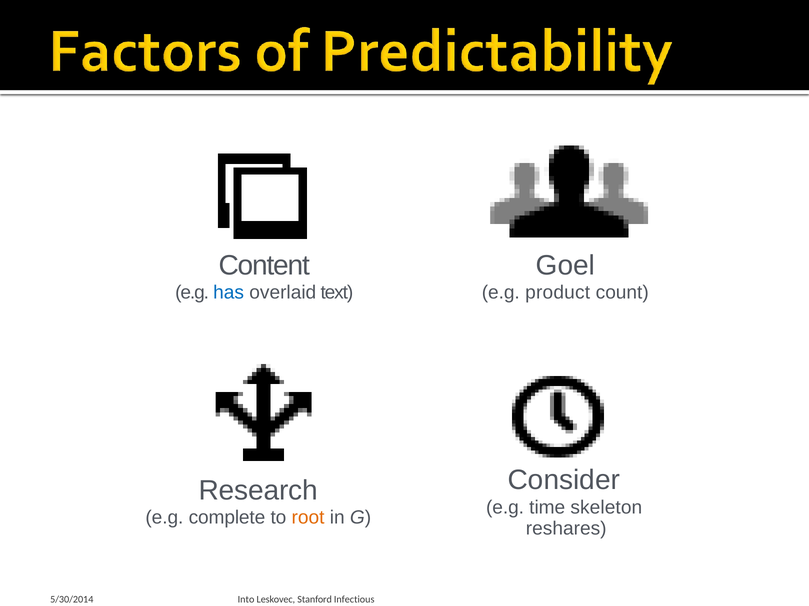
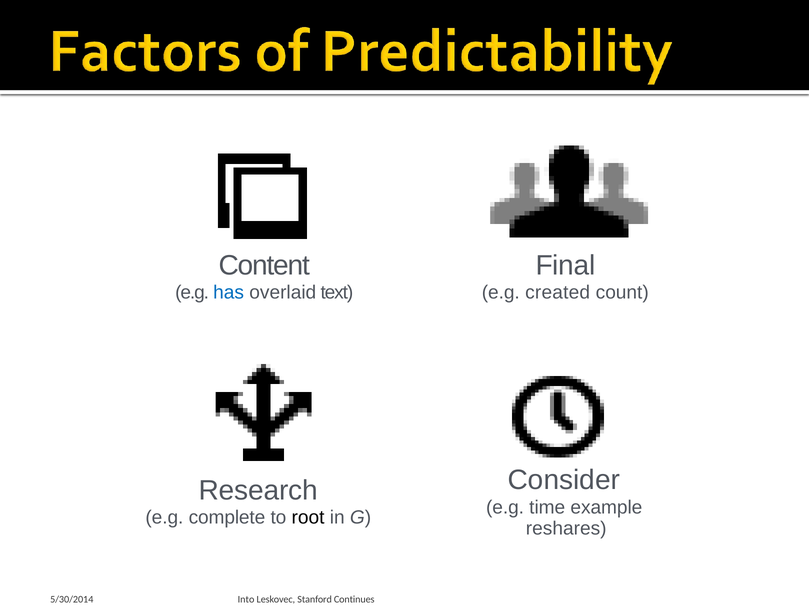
Goel: Goel -> Final
product: product -> created
skeleton: skeleton -> example
root colour: orange -> black
Infectious: Infectious -> Continues
